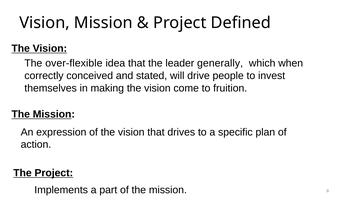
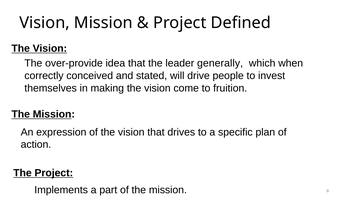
over-flexible: over-flexible -> over-provide
